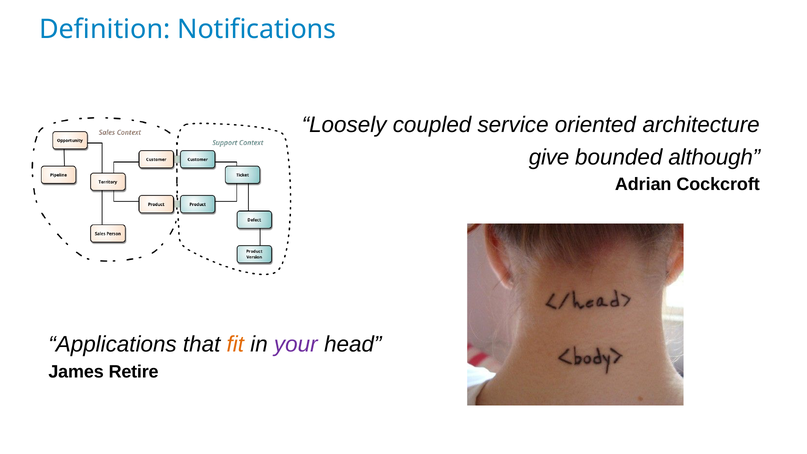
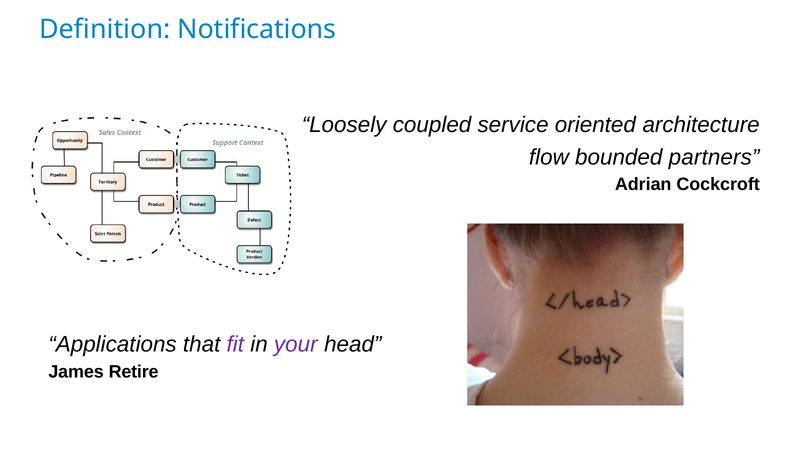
give: give -> flow
although: although -> partners
fit colour: orange -> purple
